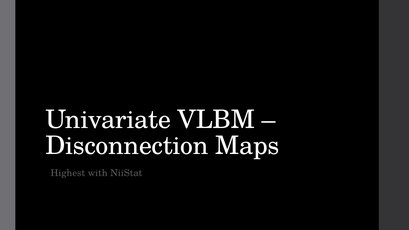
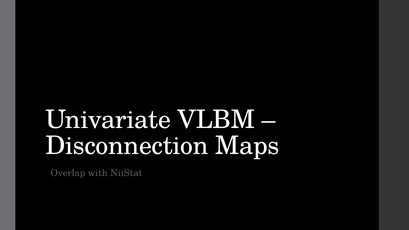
Highest: Highest -> Overlap
